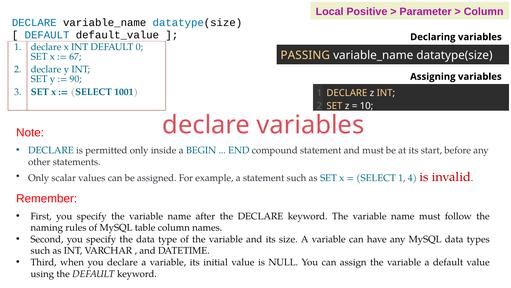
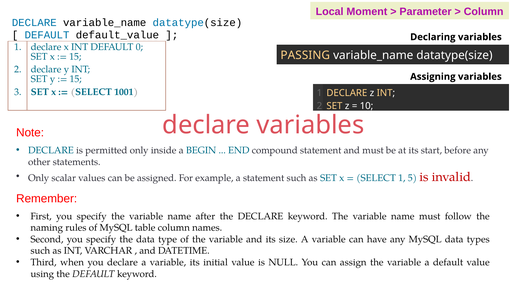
Positive: Positive -> Moment
67 at (75, 56): 67 -> 15
90 at (76, 79): 90 -> 15
4: 4 -> 5
